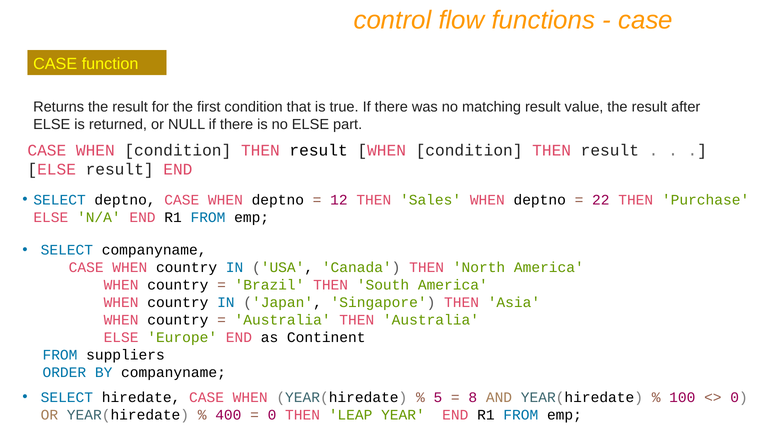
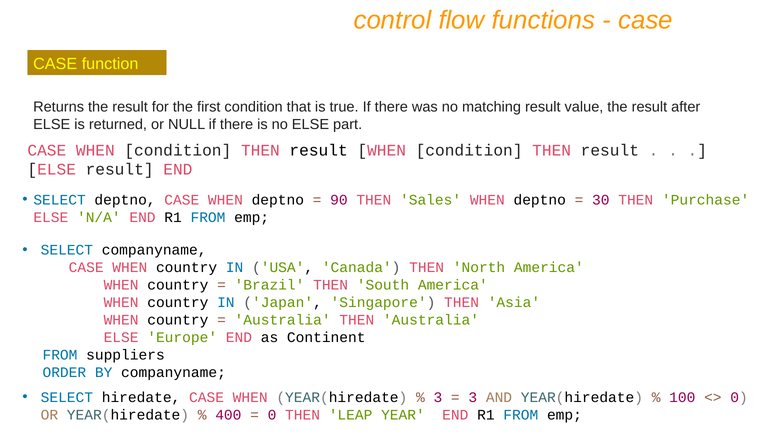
12: 12 -> 90
22: 22 -> 30
5 at (438, 398): 5 -> 3
8 at (473, 398): 8 -> 3
